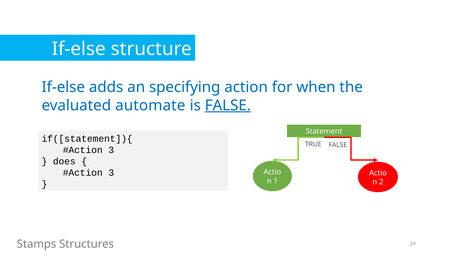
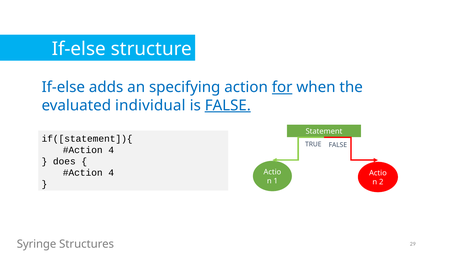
for underline: none -> present
automate: automate -> individual
3 at (111, 150): 3 -> 4
3 at (111, 173): 3 -> 4
Stamps: Stamps -> Syringe
